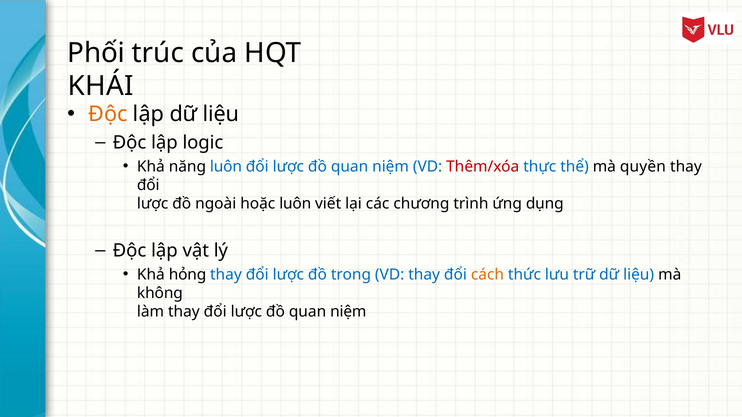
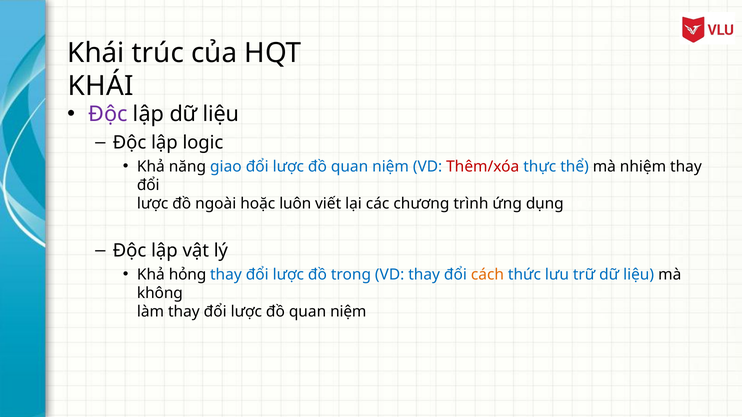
Phối at (96, 53): Phối -> Khái
Độc at (108, 114) colour: orange -> purple
năng luôn: luôn -> giao
quyền: quyền -> nhiệm
